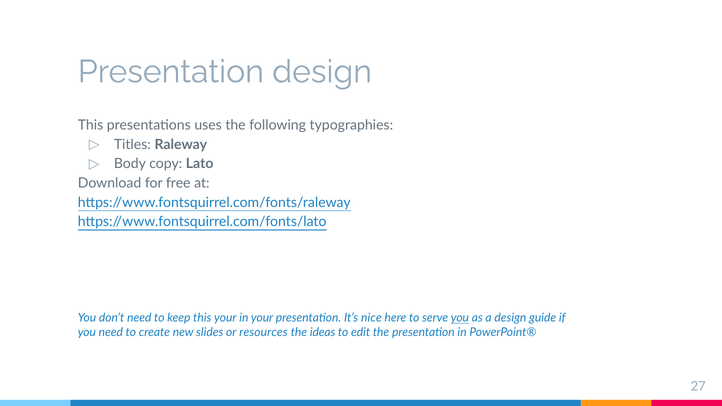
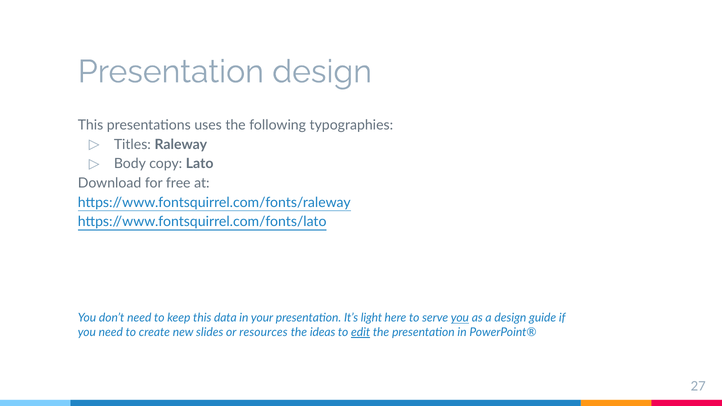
this your: your -> data
nice: nice -> light
edit underline: none -> present
